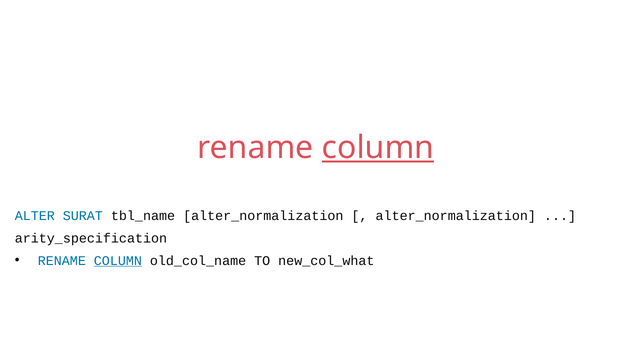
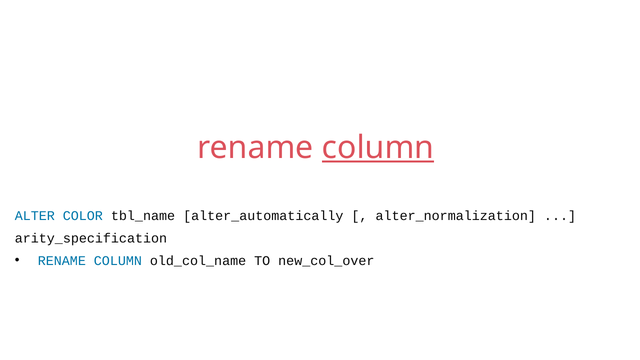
SURAT: SURAT -> COLOR
tbl_name alter_normalization: alter_normalization -> alter_automatically
COLUMN at (118, 261) underline: present -> none
new_col_what: new_col_what -> new_col_over
